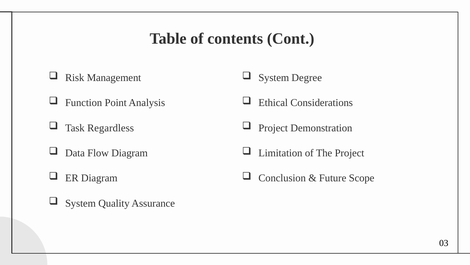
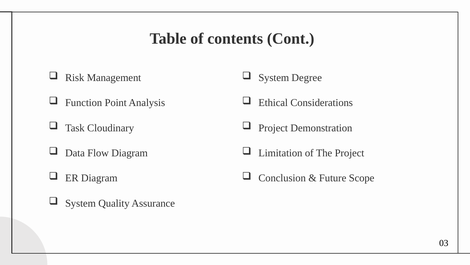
Regardless: Regardless -> Cloudinary
